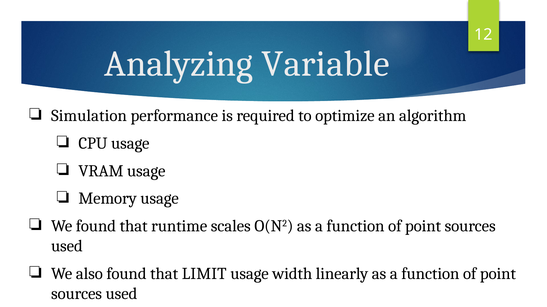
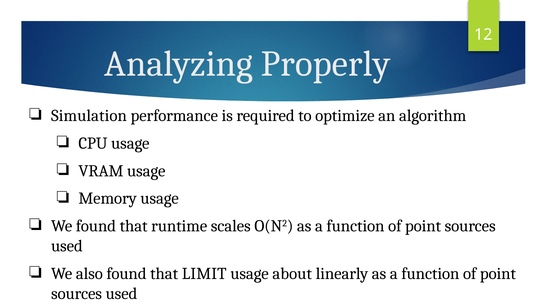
Variable: Variable -> Properly
width: width -> about
